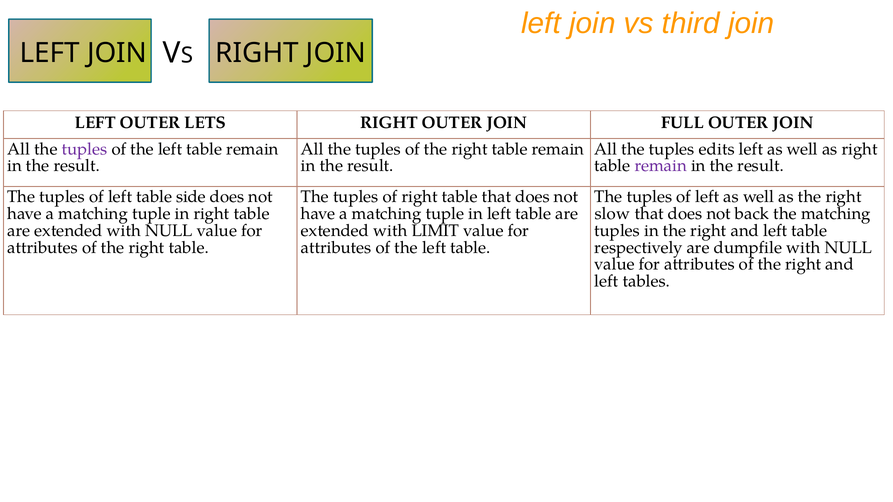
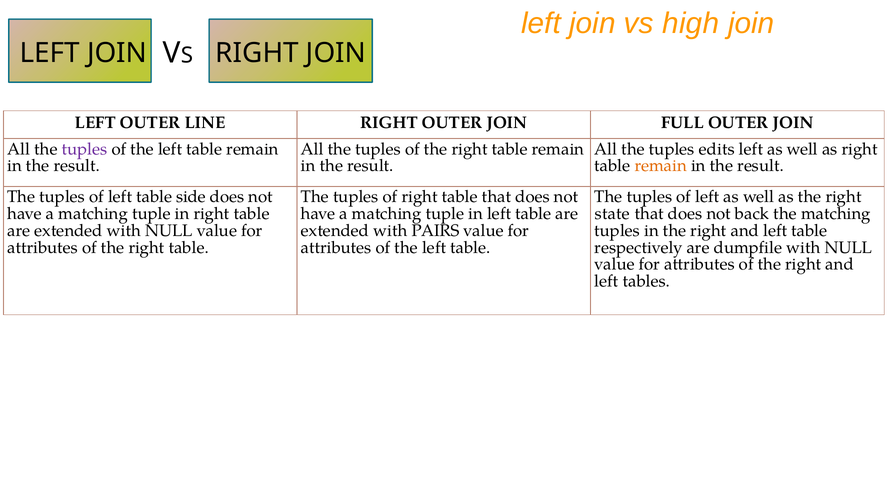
third: third -> high
LETS: LETS -> LINE
remain at (661, 166) colour: purple -> orange
slow: slow -> state
LIMIT: LIMIT -> PAIRS
